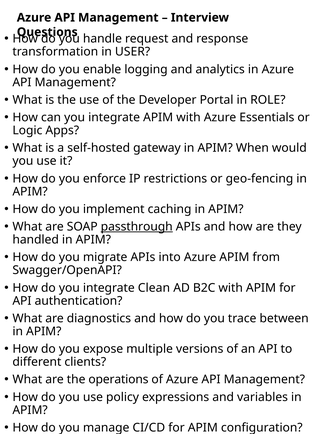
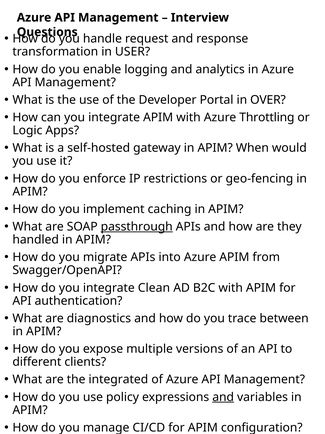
ROLE: ROLE -> OVER
Essentials: Essentials -> Throttling
operations: operations -> integrated
and at (223, 396) underline: none -> present
